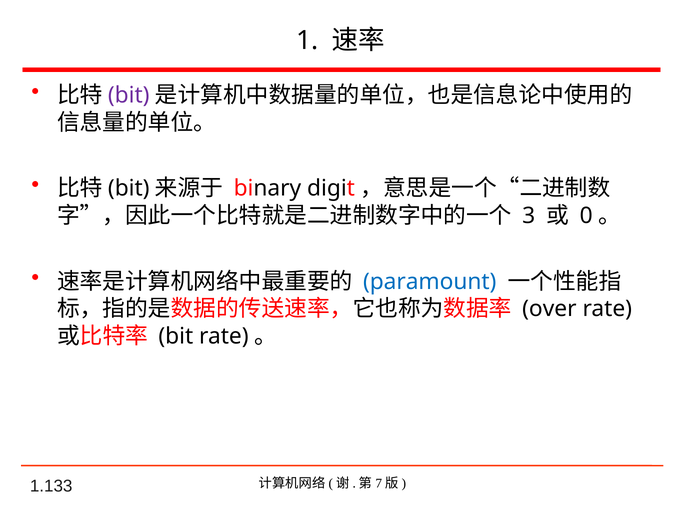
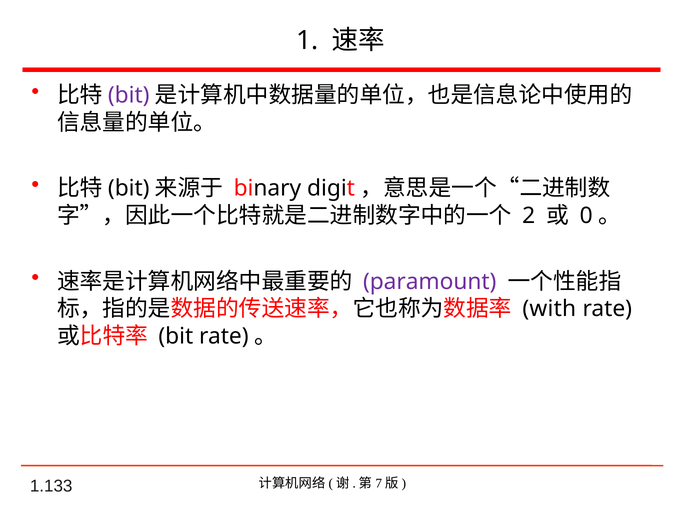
3: 3 -> 2
paramount colour: blue -> purple
over: over -> with
